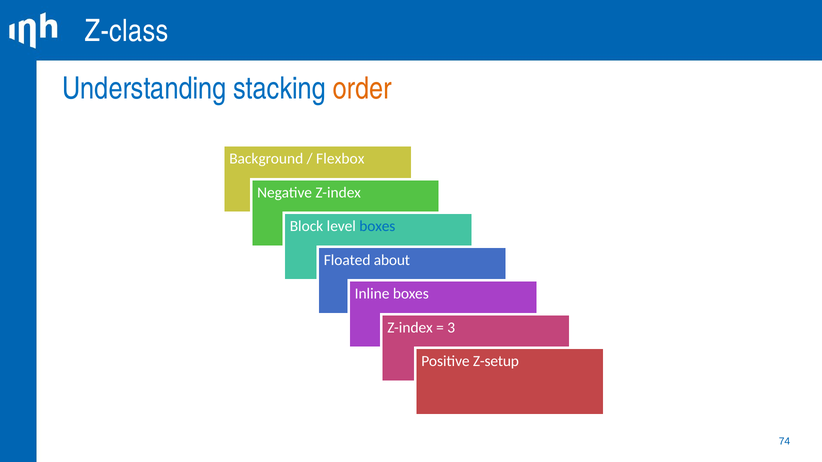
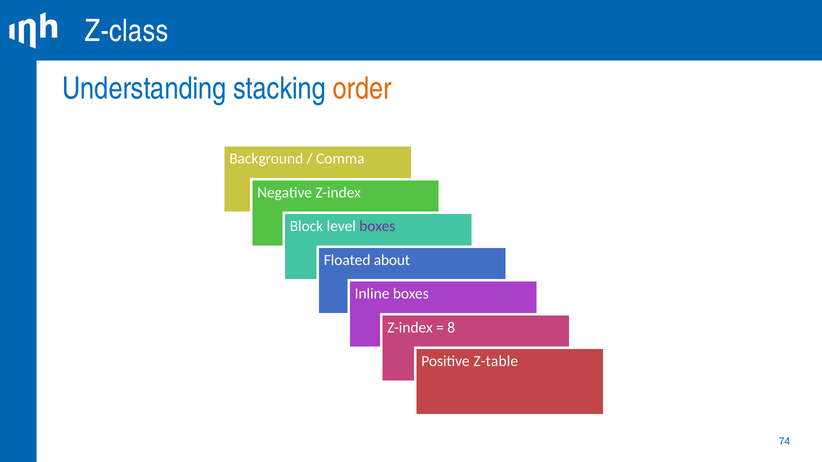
Flexbox: Flexbox -> Comma
boxes at (377, 226) colour: blue -> purple
3: 3 -> 8
Z-setup: Z-setup -> Z-table
